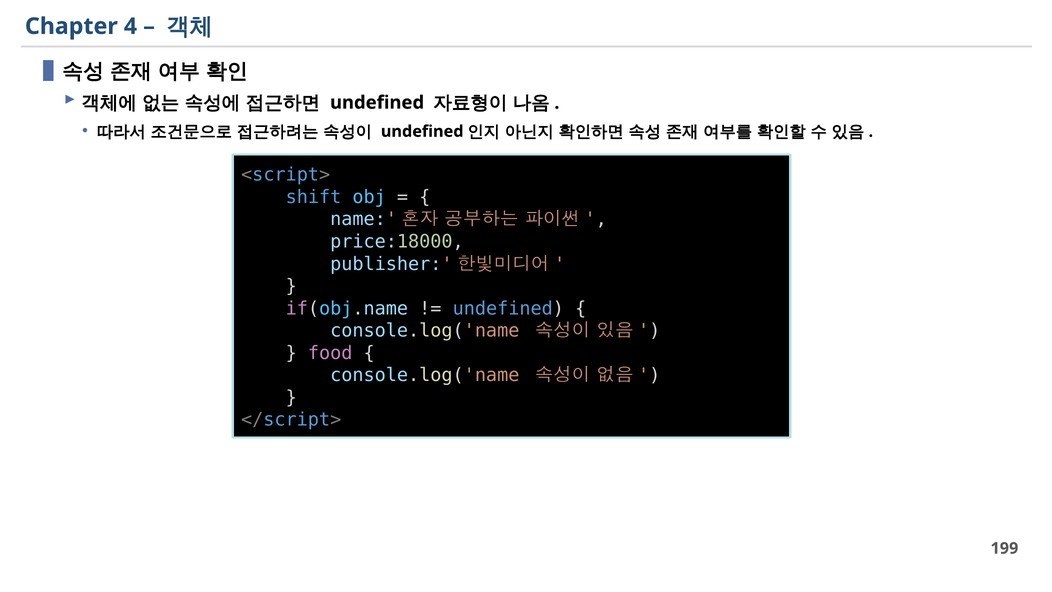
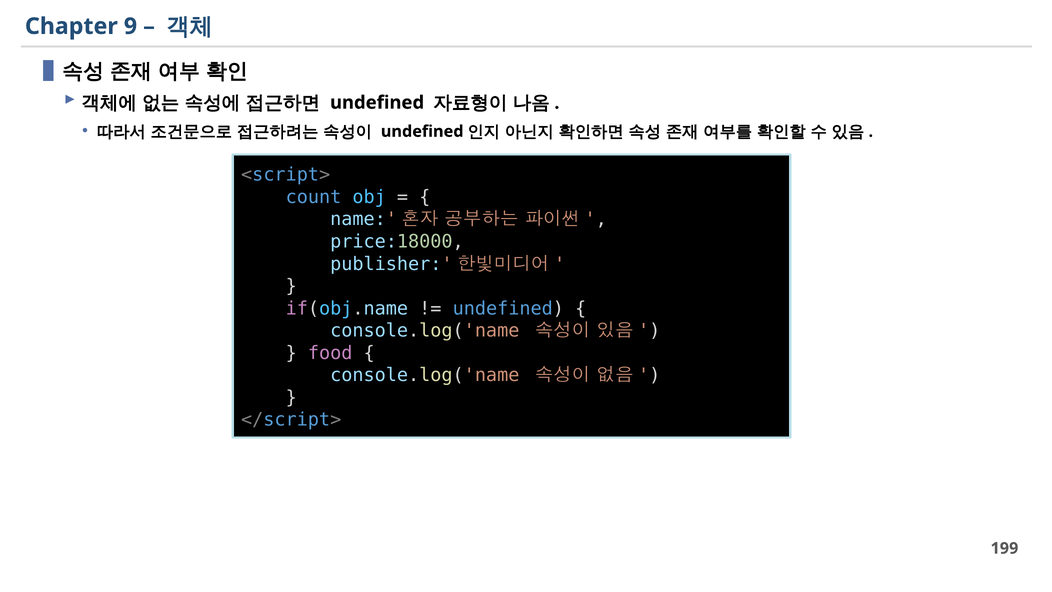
4: 4 -> 9
shift: shift -> count
